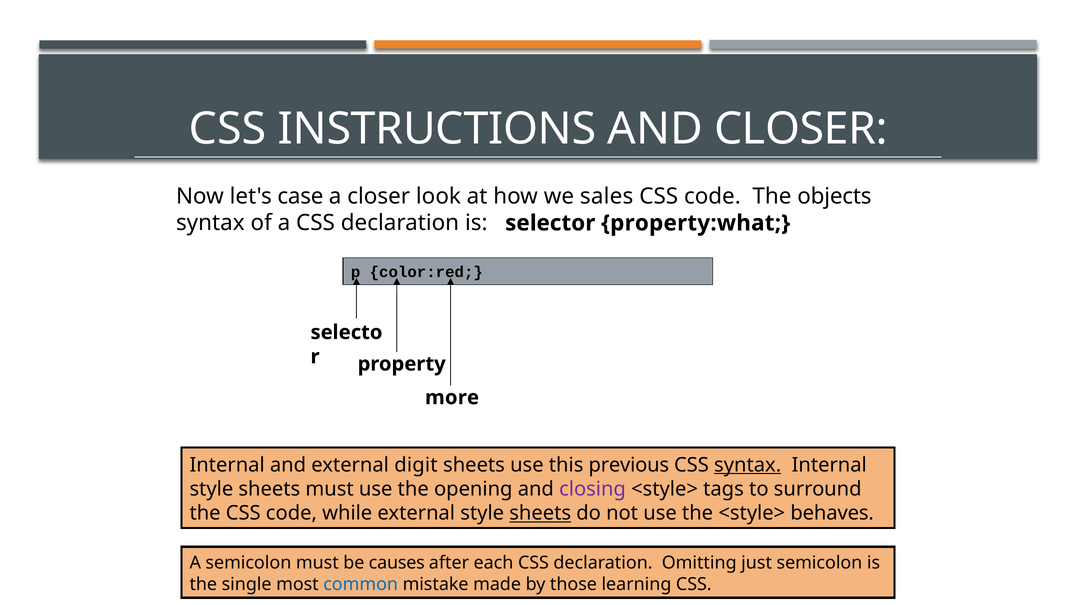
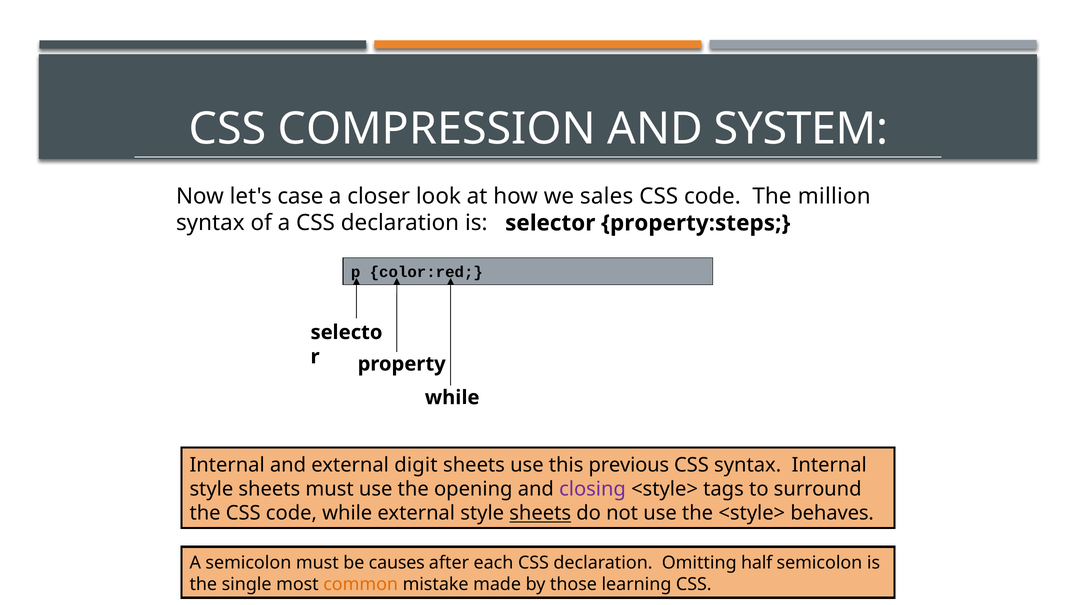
INSTRUCTIONS: INSTRUCTIONS -> COMPRESSION
AND CLOSER: CLOSER -> SYSTEM
objects: objects -> million
property:what: property:what -> property:steps
more at (452, 398): more -> while
syntax at (748, 465) underline: present -> none
just: just -> half
common colour: blue -> orange
